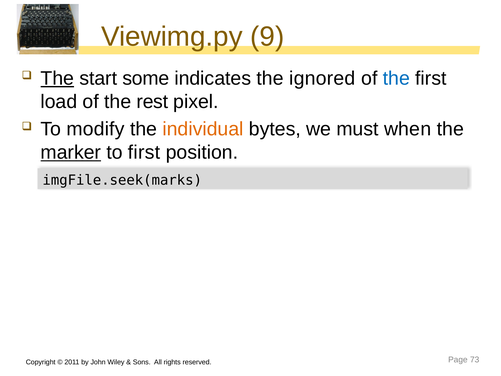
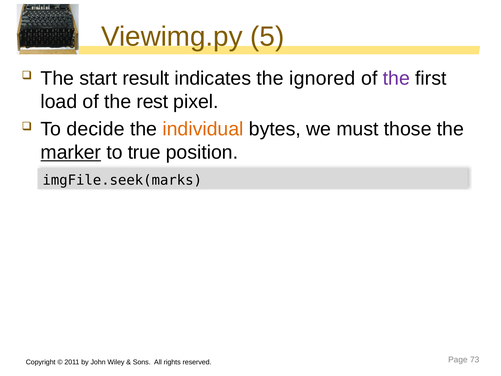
9: 9 -> 5
The at (57, 78) underline: present -> none
some: some -> result
the at (396, 78) colour: blue -> purple
modify: modify -> decide
when: when -> those
to first: first -> true
